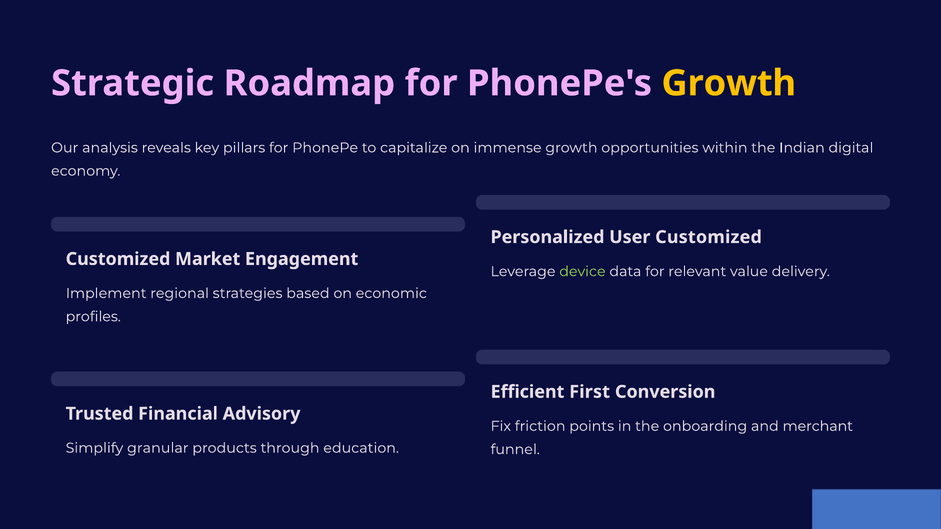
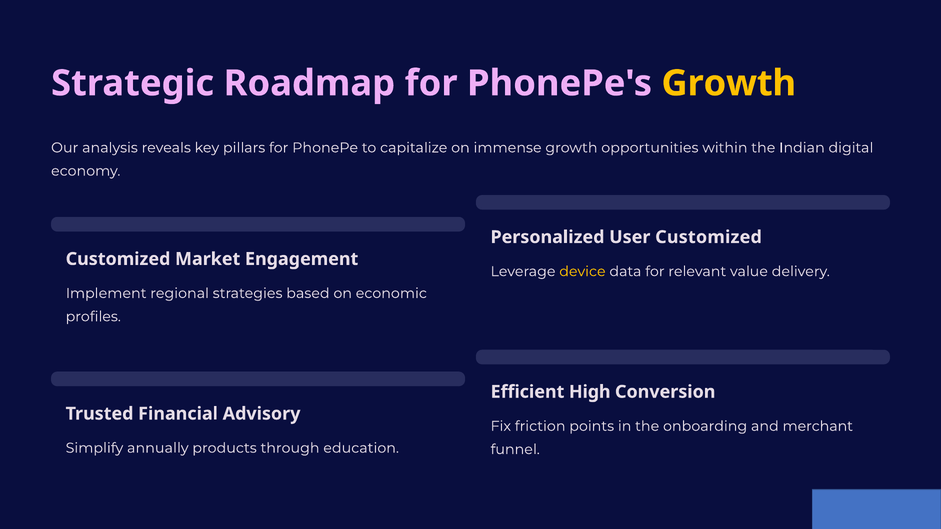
device colour: light green -> yellow
First: First -> High
granular: granular -> annually
